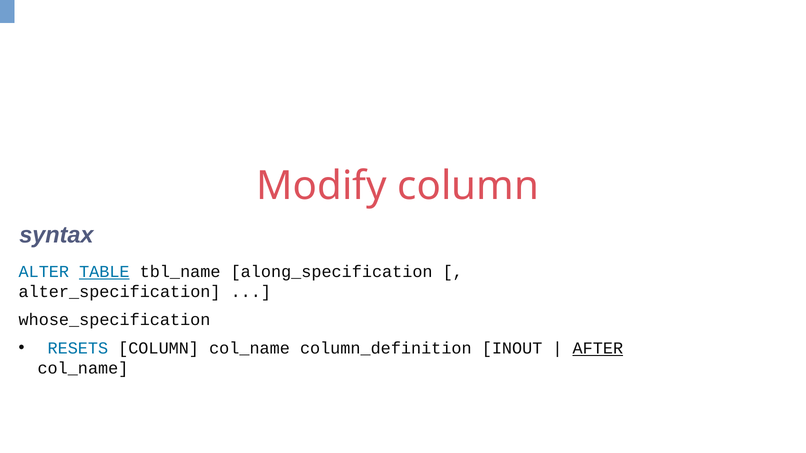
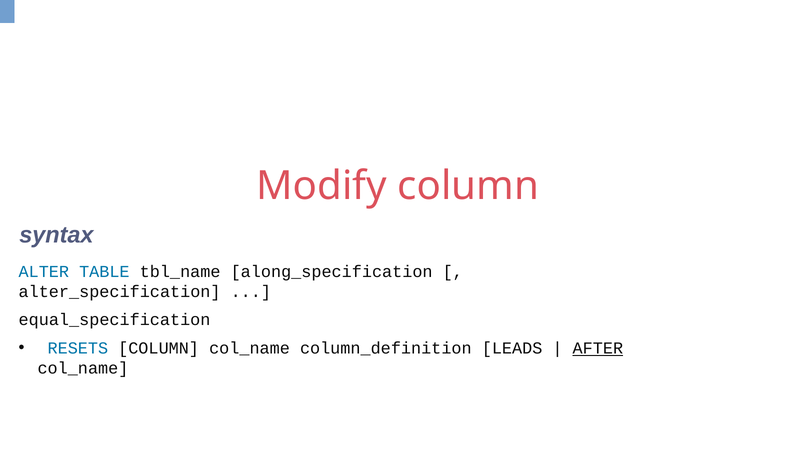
TABLE underline: present -> none
whose_specification: whose_specification -> equal_specification
INOUT: INOUT -> LEADS
